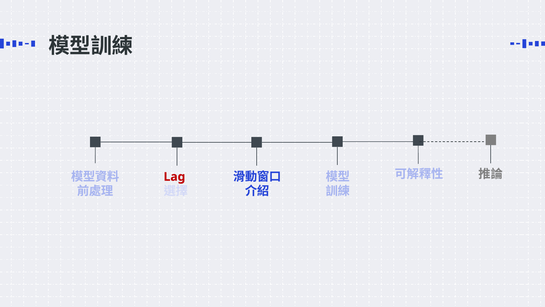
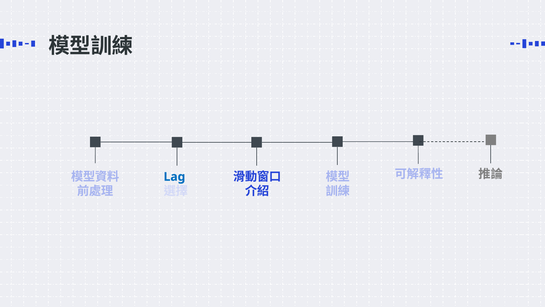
Lag colour: red -> blue
